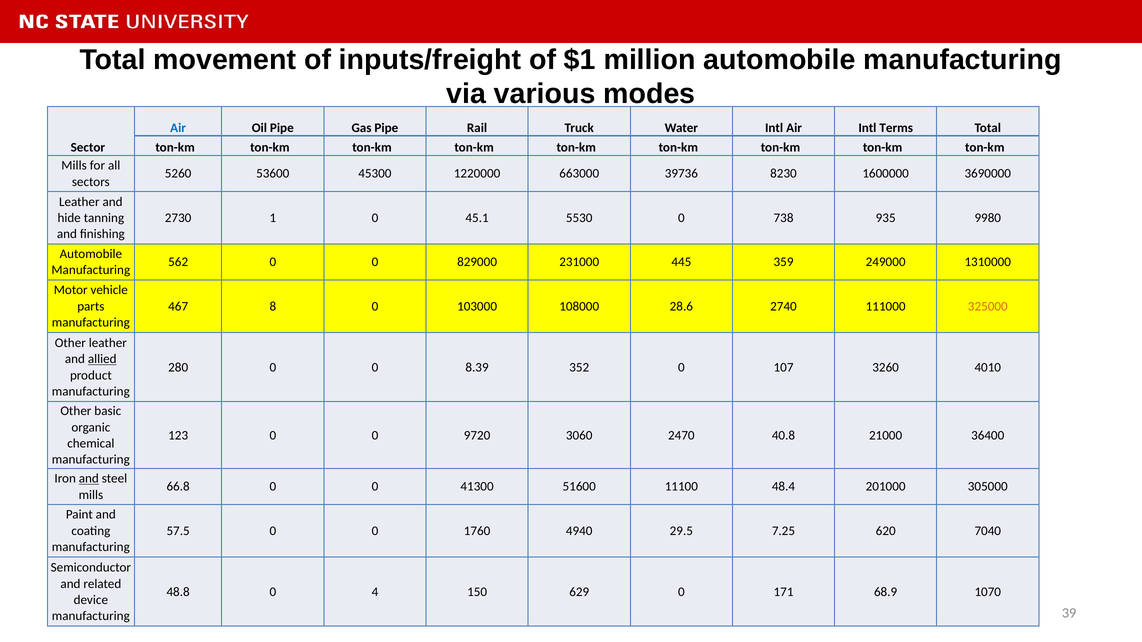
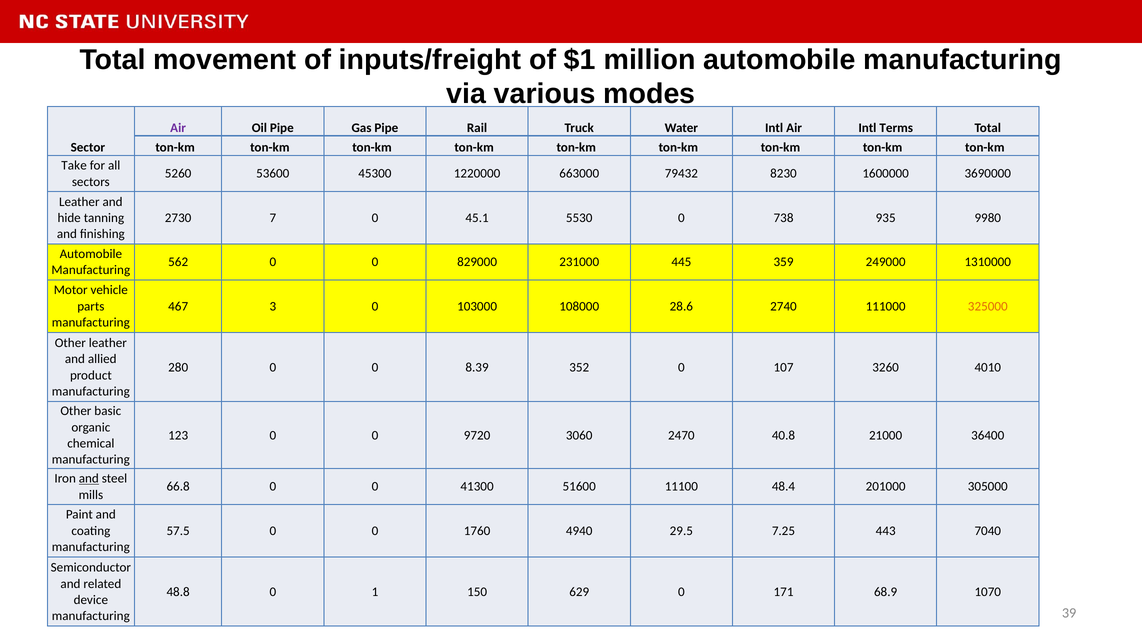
Air at (178, 128) colour: blue -> purple
Mills at (74, 166): Mills -> Take
39736: 39736 -> 79432
1: 1 -> 7
8: 8 -> 3
allied underline: present -> none
620: 620 -> 443
4: 4 -> 1
